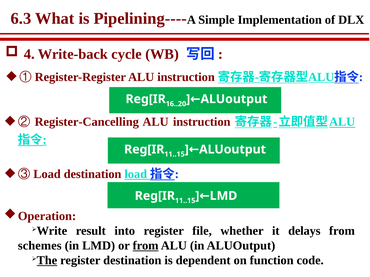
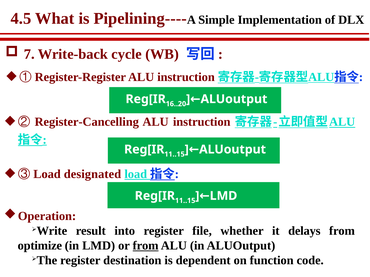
6.3: 6.3 -> 4.5
4: 4 -> 7
destination at (93, 174): destination -> designated
schemes: schemes -> optimize
The underline: present -> none
